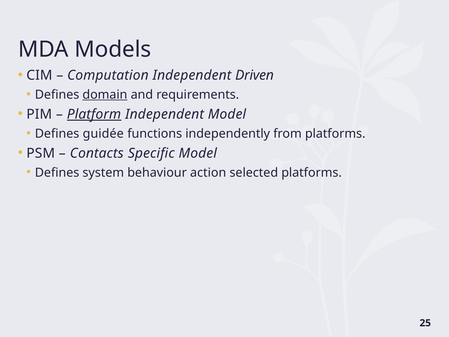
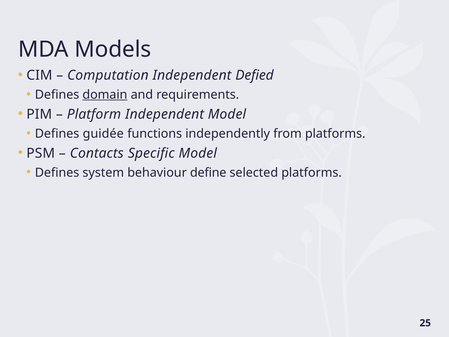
Driven: Driven -> Defied
Platform underline: present -> none
action: action -> define
